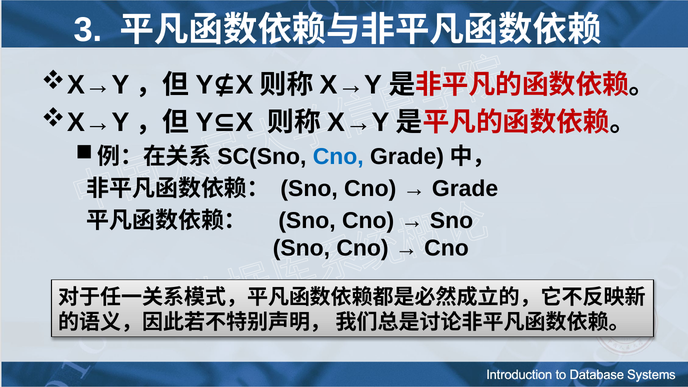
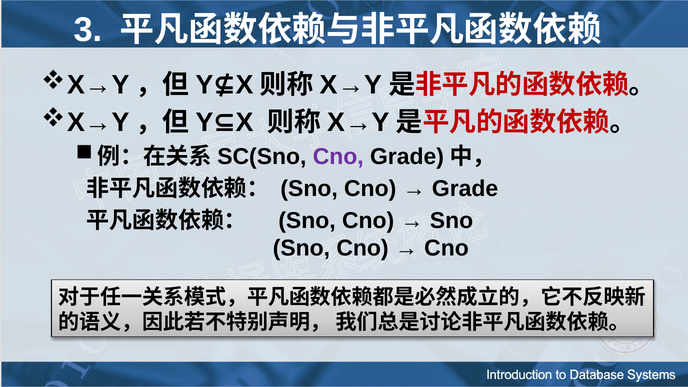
Cno at (338, 157) colour: blue -> purple
